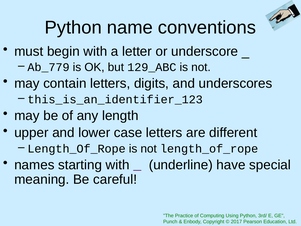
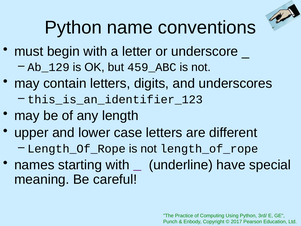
Ab_779: Ab_779 -> Ab_129
129_ABC: 129_ABC -> 459_ABC
